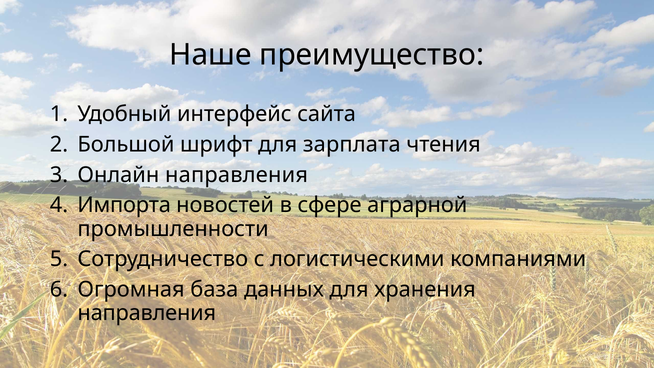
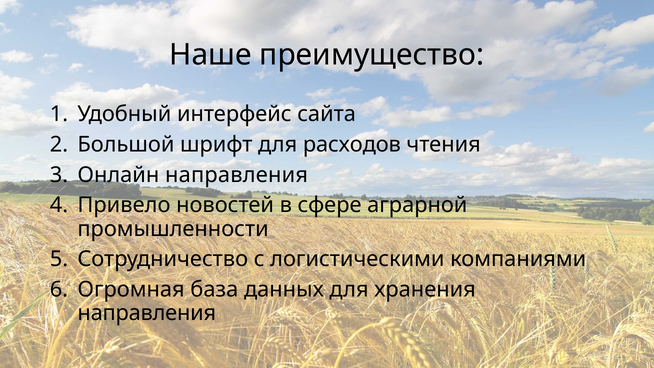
зарплата: зарплата -> расходов
Импорта: Импорта -> Привело
